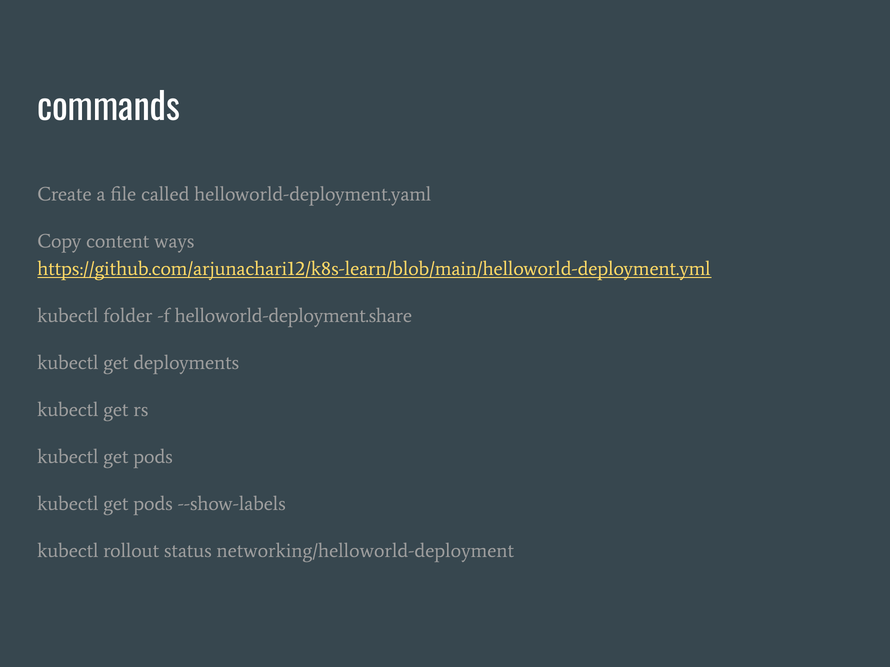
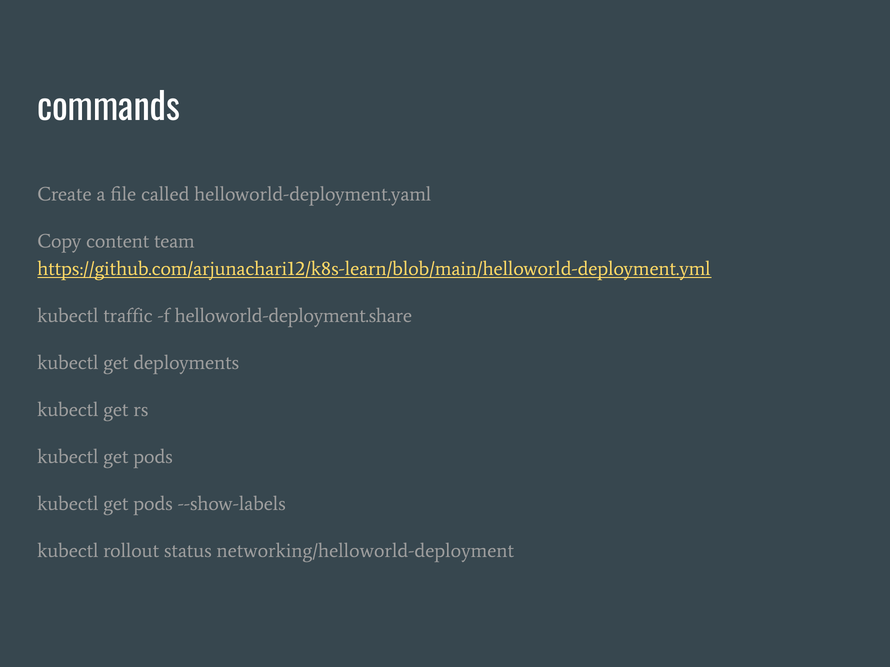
ways: ways -> team
folder: folder -> traffic
